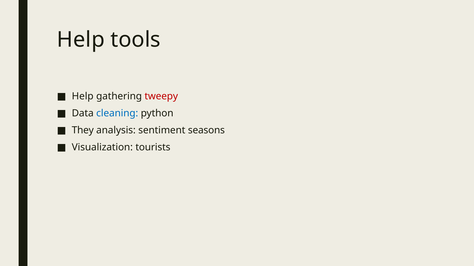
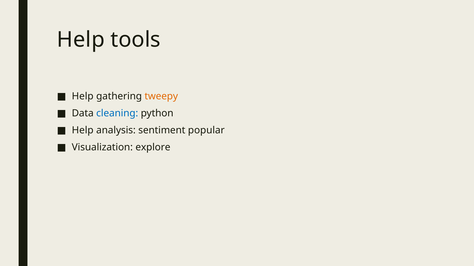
tweepy colour: red -> orange
They at (83, 130): They -> Help
seasons: seasons -> popular
tourists: tourists -> explore
